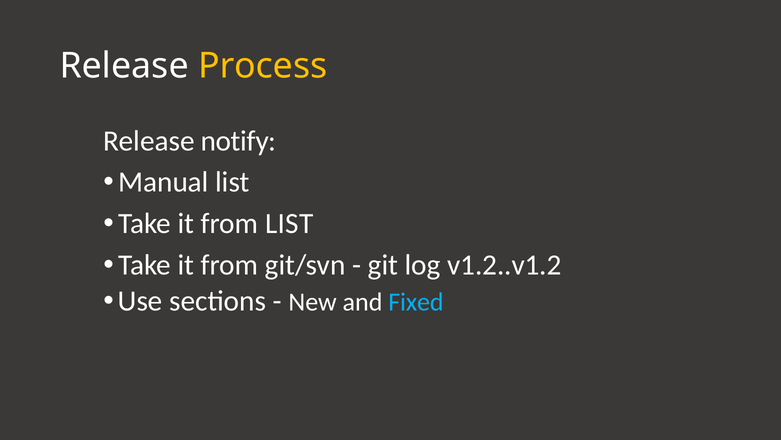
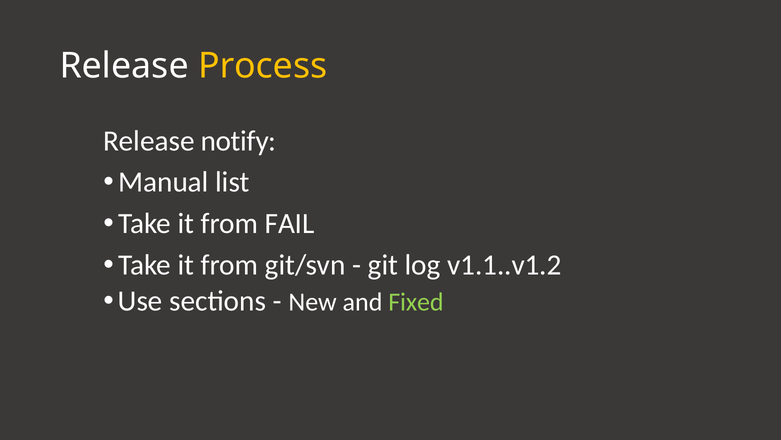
from LIST: LIST -> FAIL
v1.2..v1.2: v1.2..v1.2 -> v1.1..v1.2
Fixed colour: light blue -> light green
